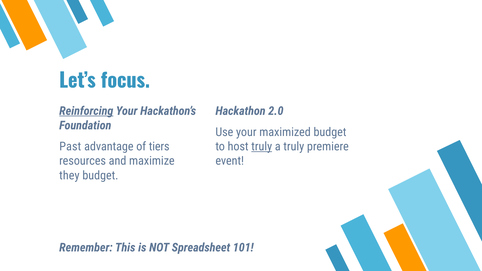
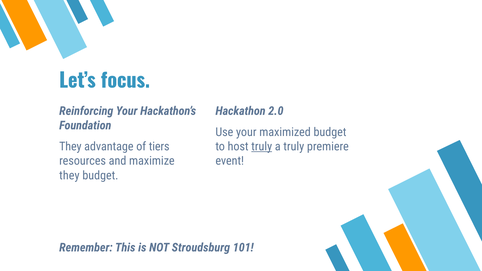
Reinforcing underline: present -> none
Past at (70, 147): Past -> They
Spreadsheet: Spreadsheet -> Stroudsburg
